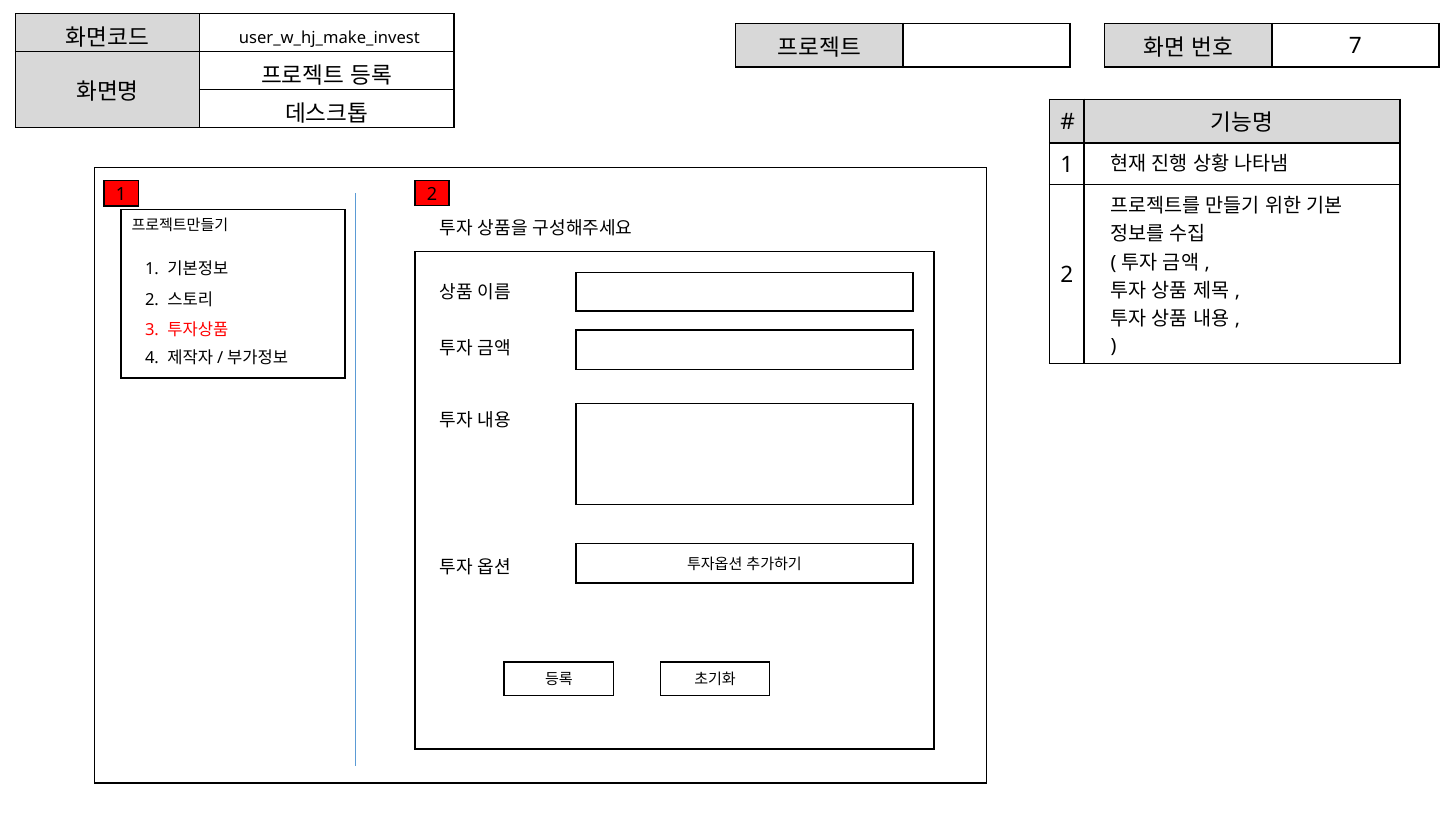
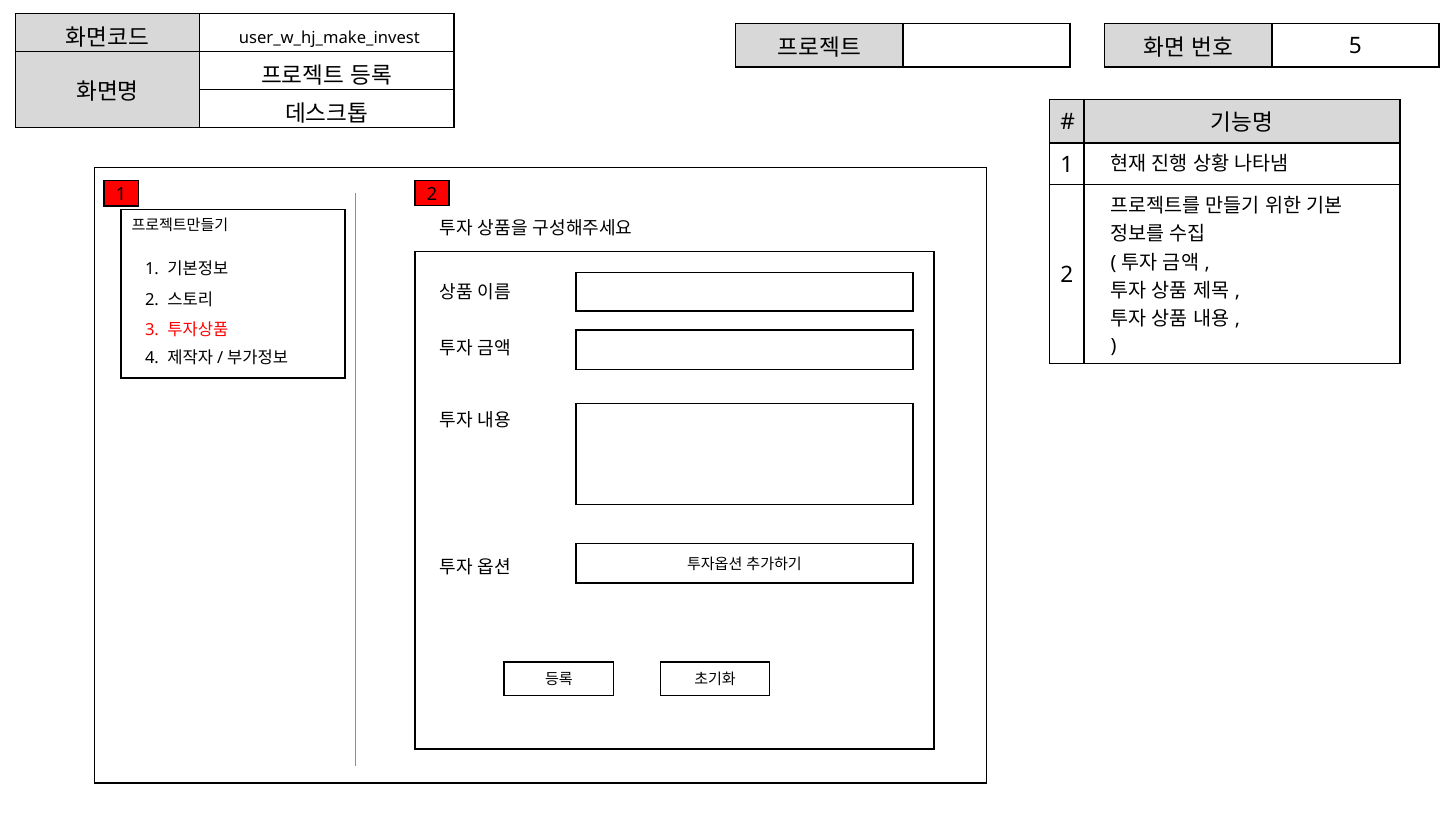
7: 7 -> 5
